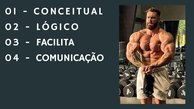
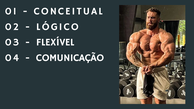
FACILITA: FACILITA -> FLEXÍVEL
